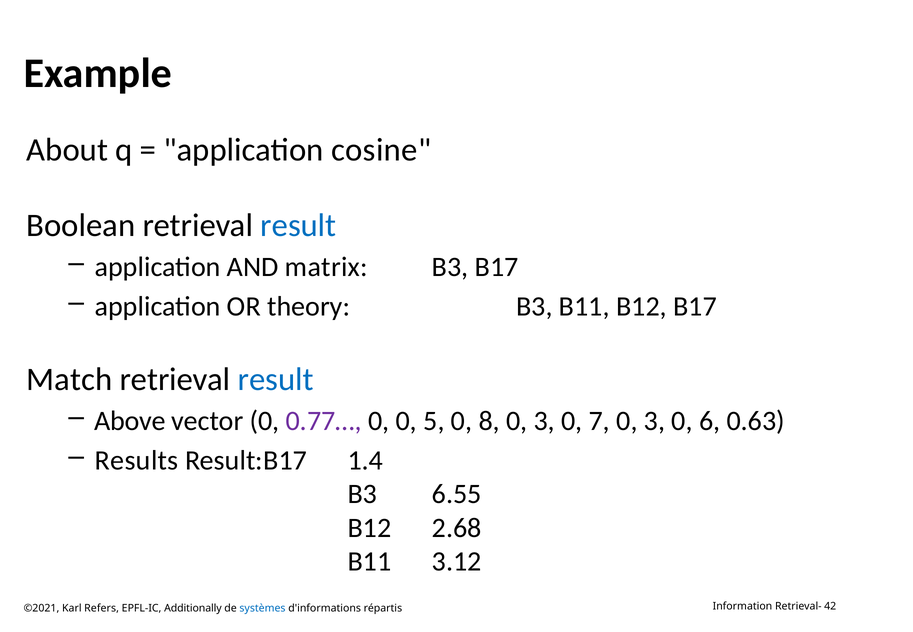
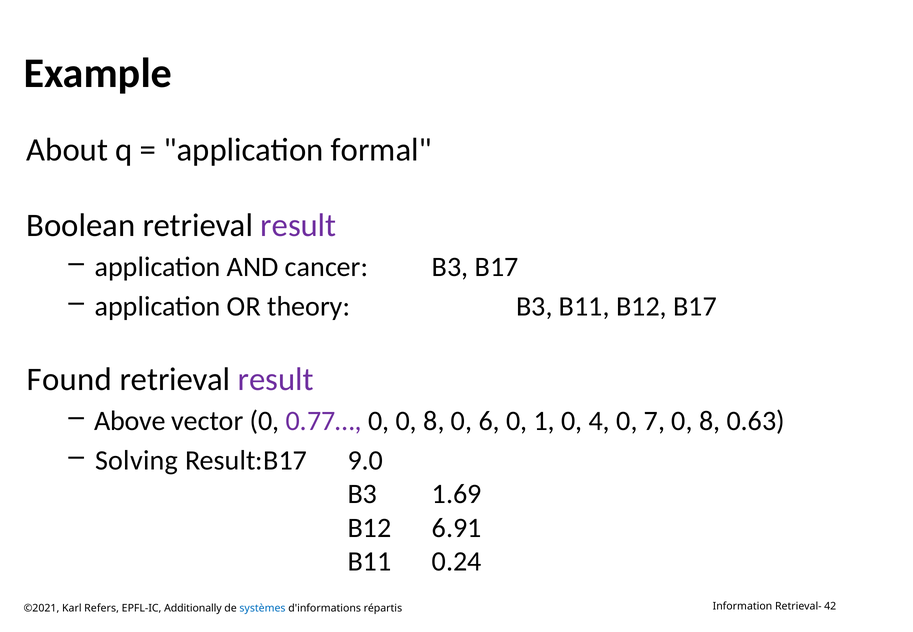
cosine: cosine -> formal
result at (298, 225) colour: blue -> purple
matrix: matrix -> cancer
Match: Match -> Found
result at (276, 379) colour: blue -> purple
0 0 5: 5 -> 8
8: 8 -> 6
3 at (544, 421): 3 -> 1
7: 7 -> 4
3 at (654, 421): 3 -> 7
6 at (710, 421): 6 -> 8
Results: Results -> Solving
1.4: 1.4 -> 9.0
6.55: 6.55 -> 1.69
2.68: 2.68 -> 6.91
3.12: 3.12 -> 0.24
